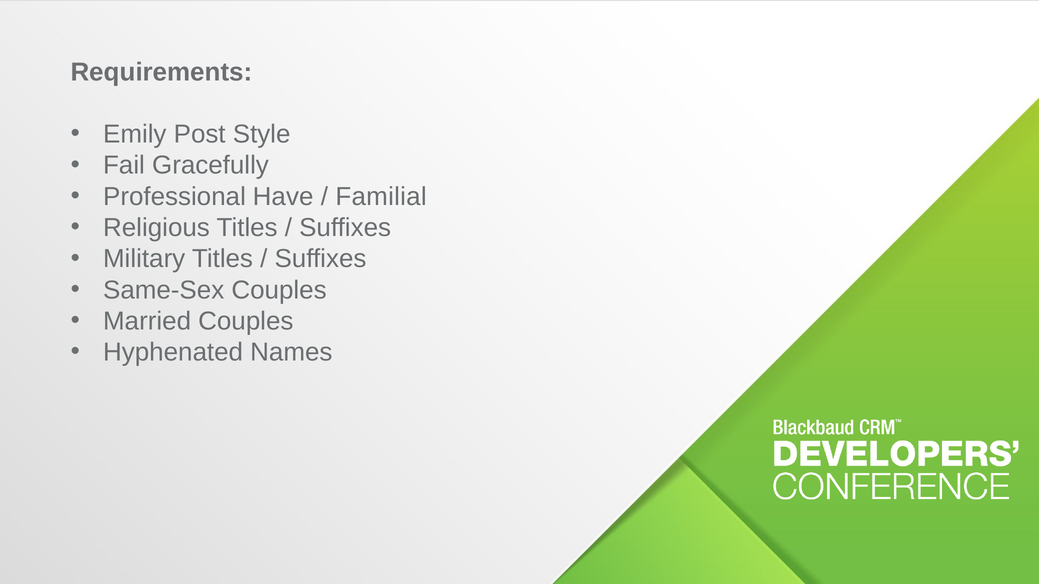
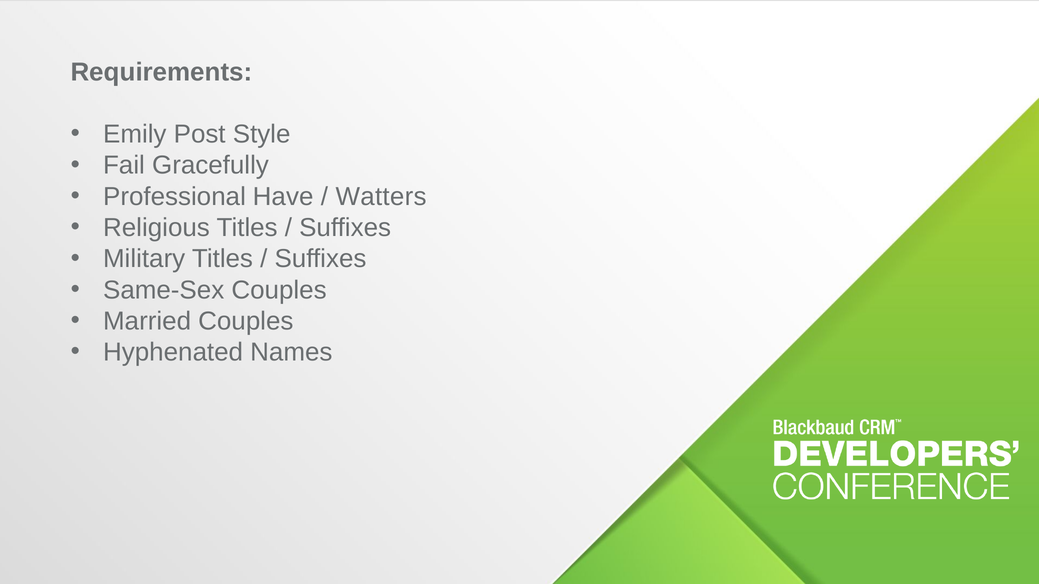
Familial: Familial -> Watters
